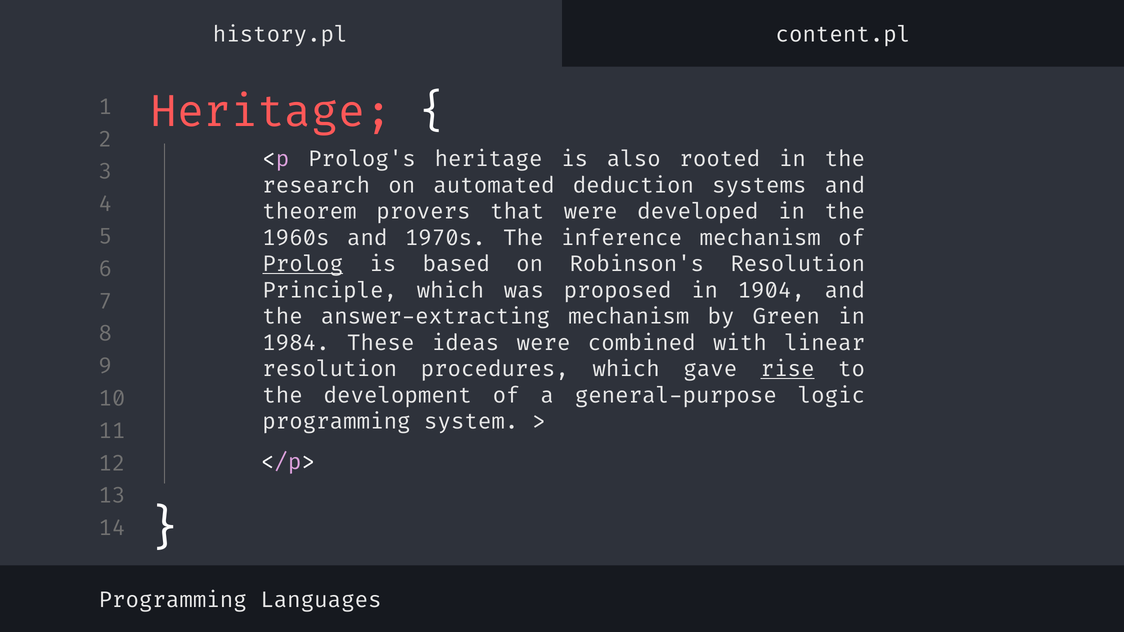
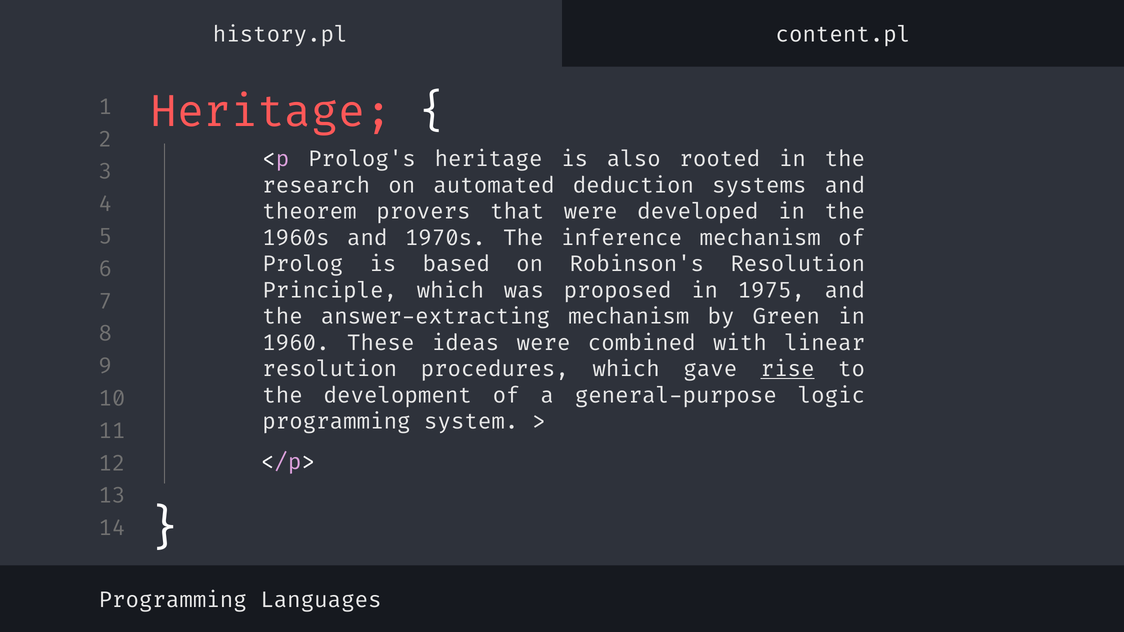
Prolog underline: present -> none
1904: 1904 -> 1975
1984: 1984 -> 1960
